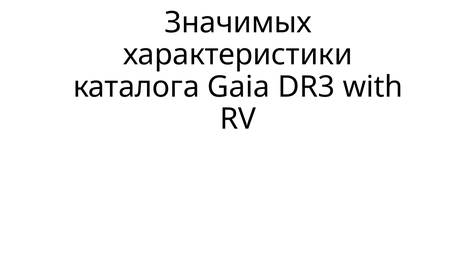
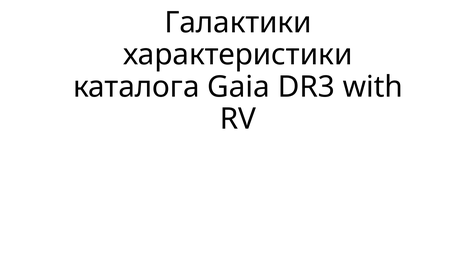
Значимых: Значимых -> Галактики
